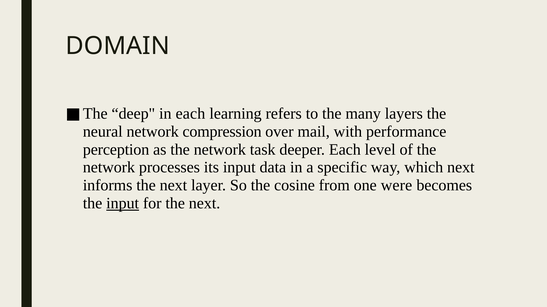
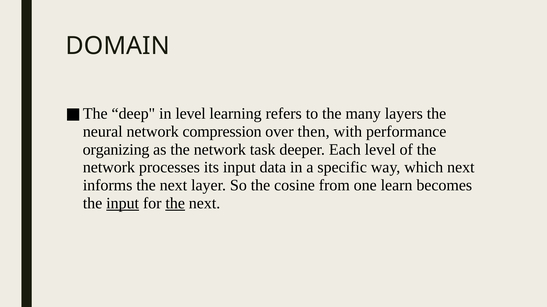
in each: each -> level
mail: mail -> then
perception: perception -> organizing
were: were -> learn
the at (175, 204) underline: none -> present
